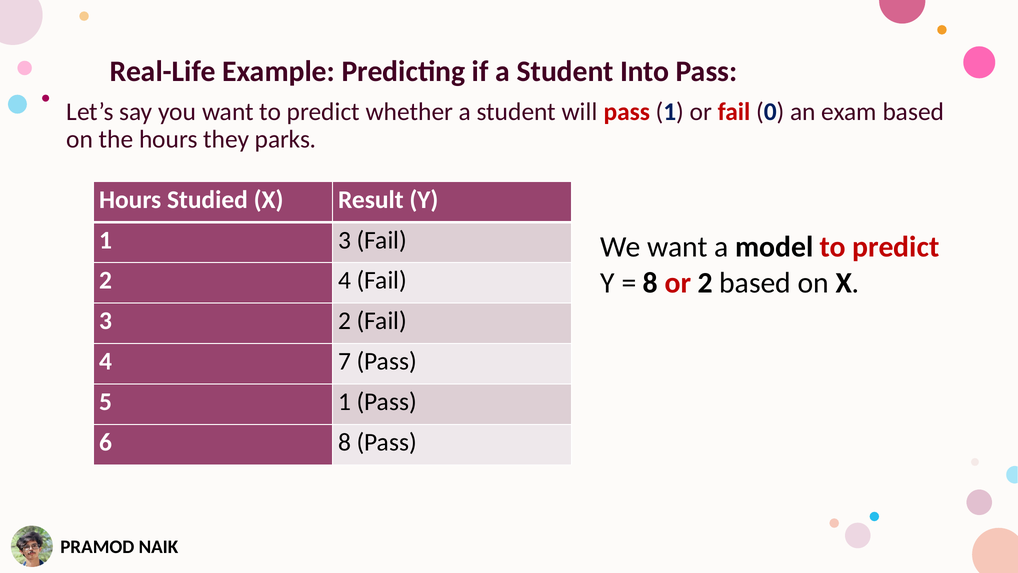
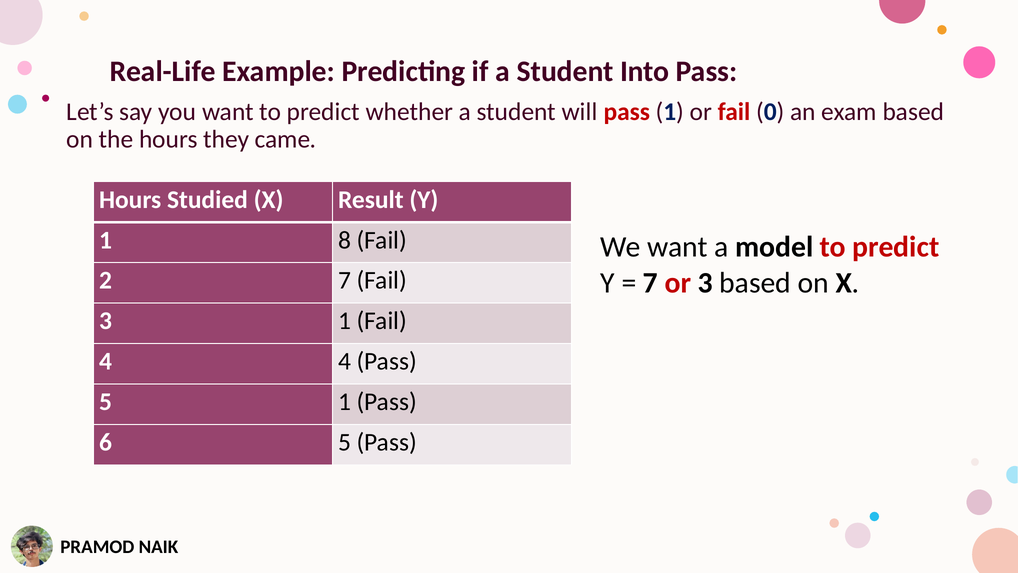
parks: parks -> came
1 3: 3 -> 8
2 4: 4 -> 7
8 at (651, 283): 8 -> 7
or 2: 2 -> 3
3 2: 2 -> 1
4 7: 7 -> 4
6 8: 8 -> 5
